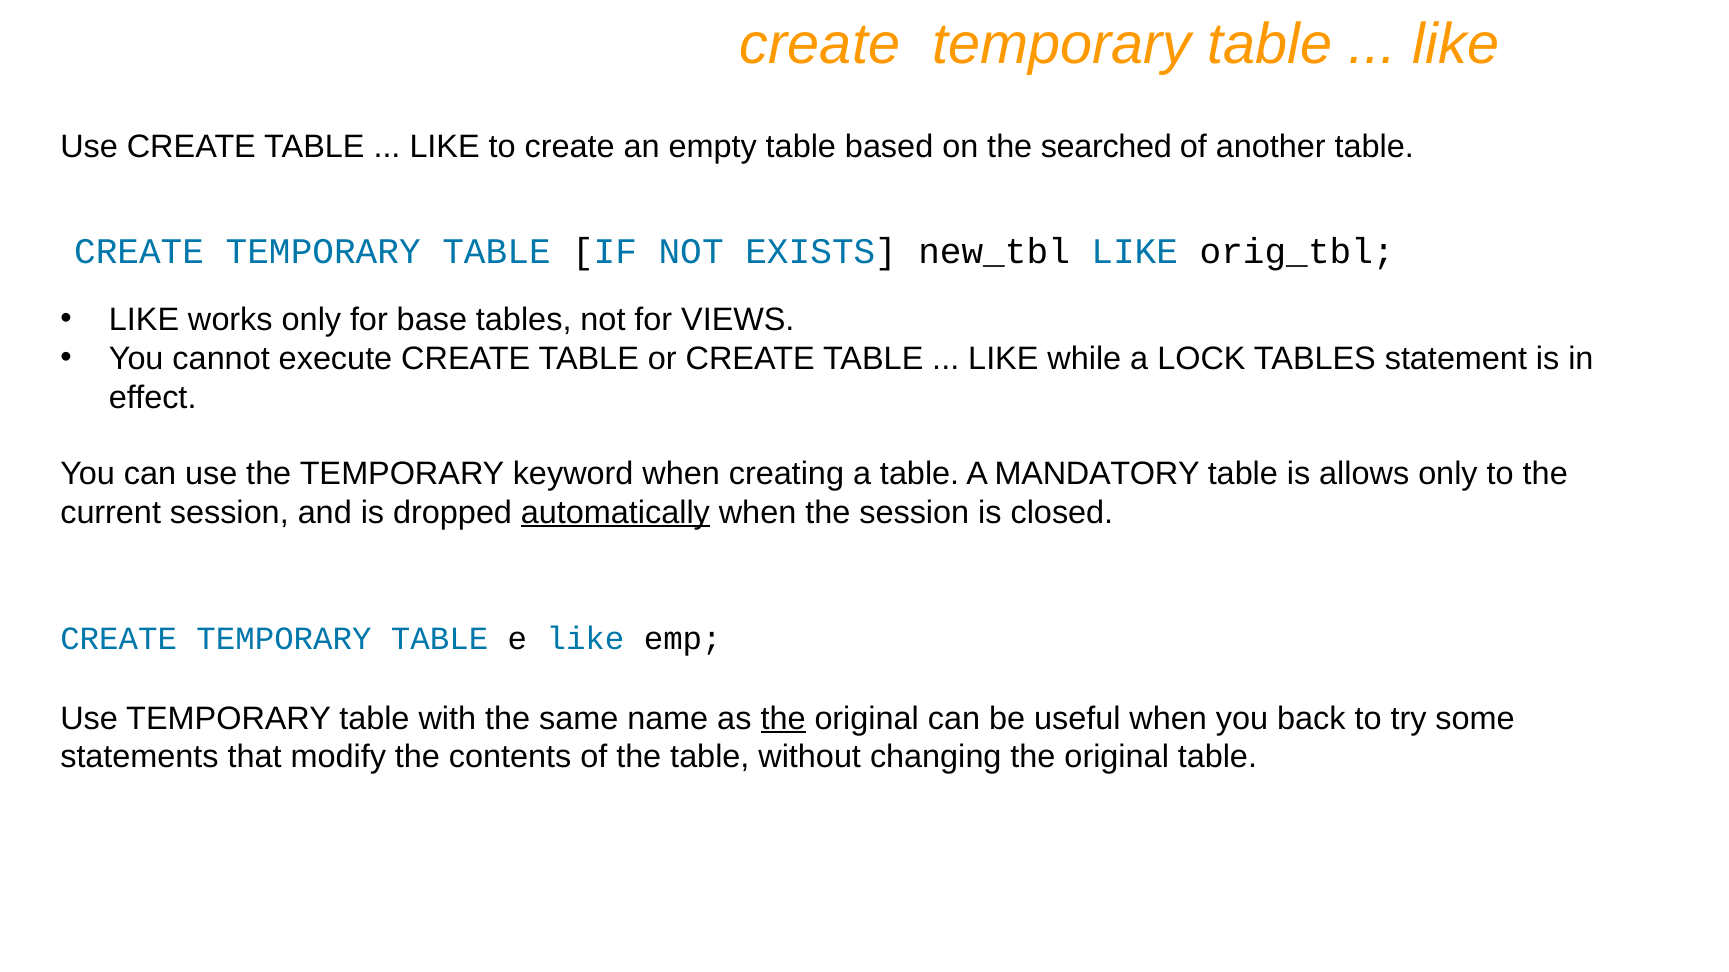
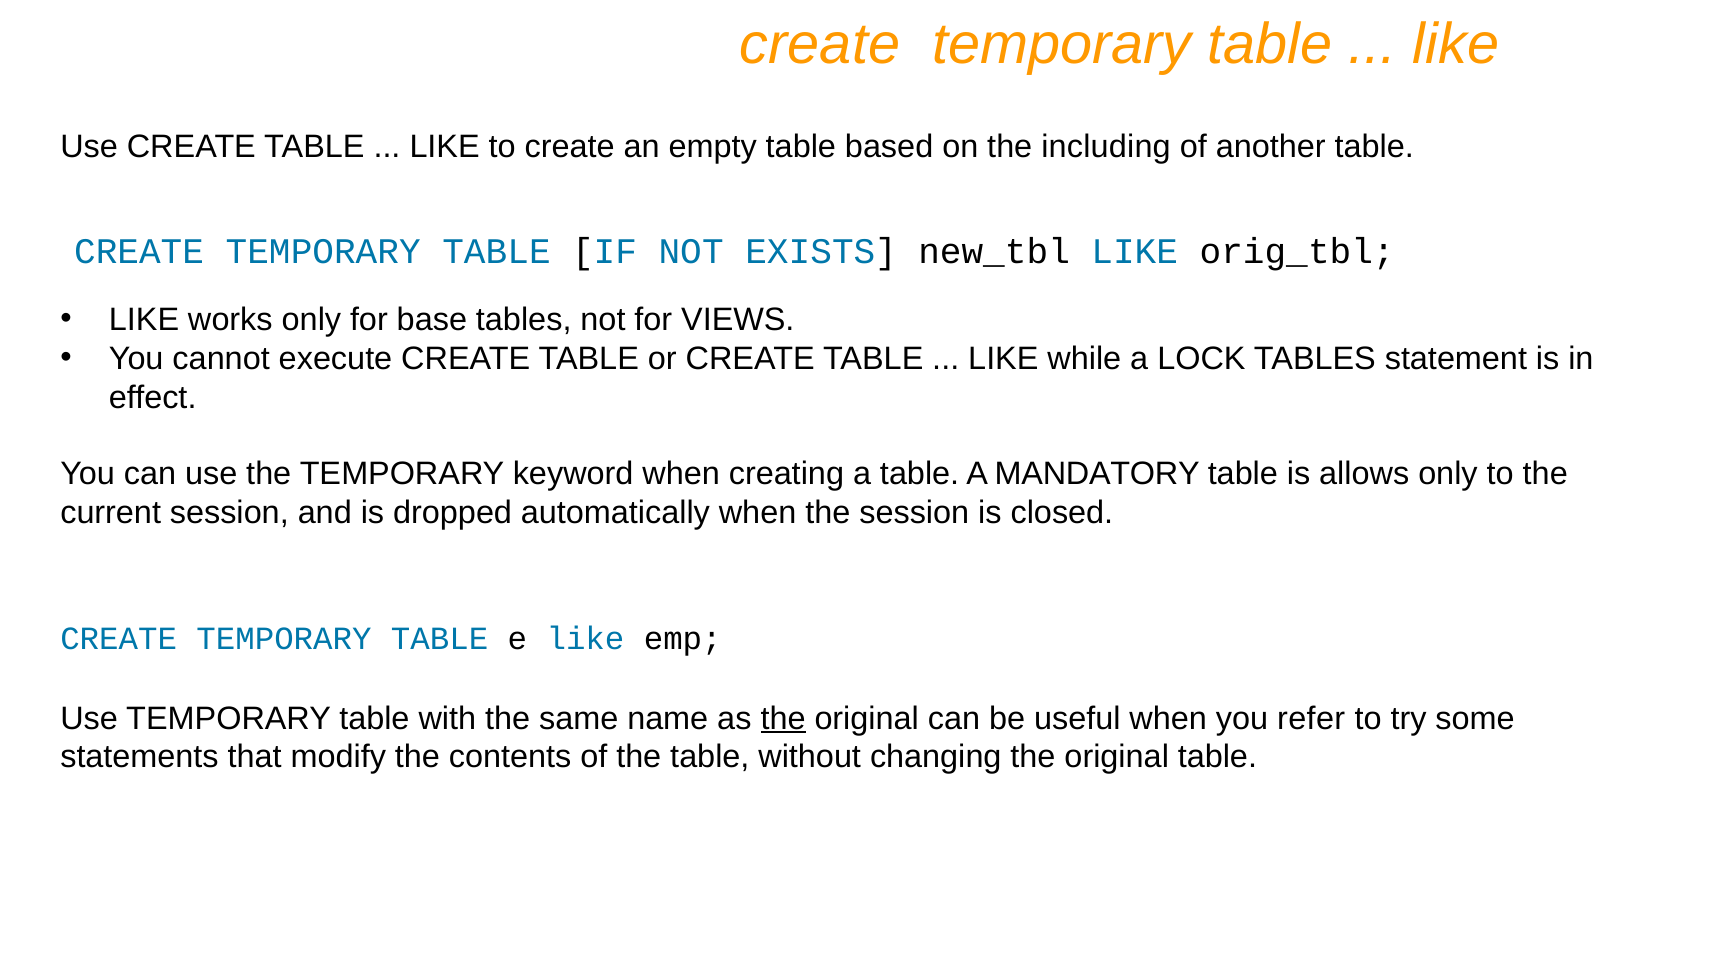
searched: searched -> including
automatically underline: present -> none
back: back -> refer
